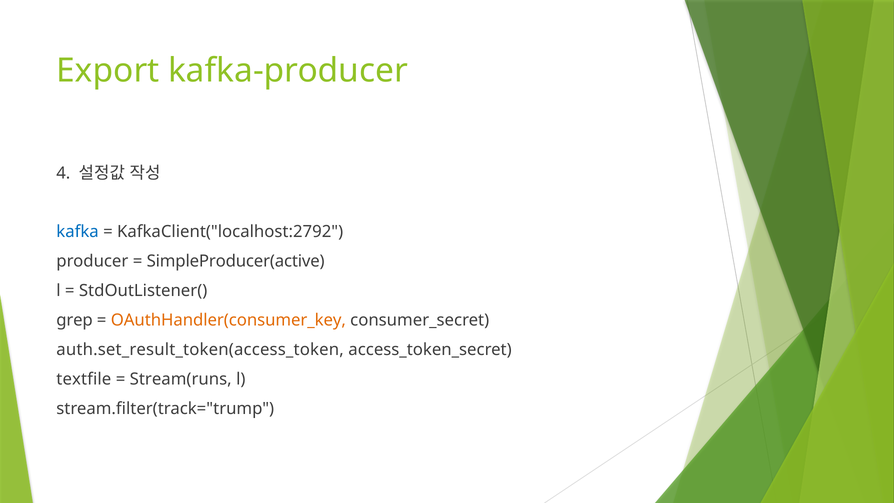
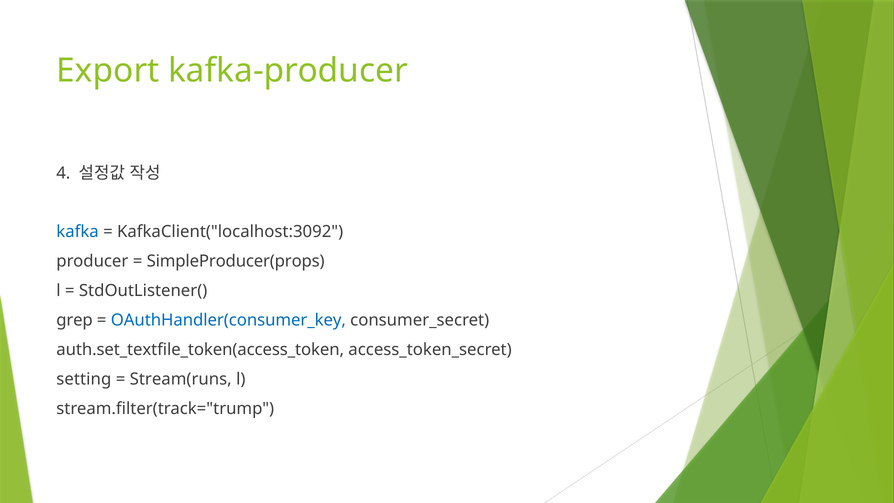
KafkaClient("localhost:2792: KafkaClient("localhost:2792 -> KafkaClient("localhost:3092
SimpleProducer(active: SimpleProducer(active -> SimpleProducer(props
OAuthHandler(consumer_key colour: orange -> blue
auth.set_result_token(access_token: auth.set_result_token(access_token -> auth.set_textfile_token(access_token
textfile: textfile -> setting
